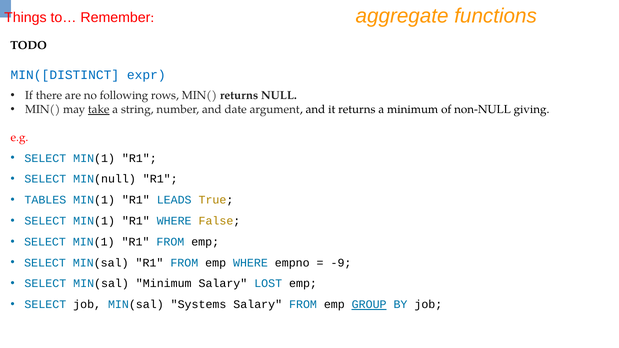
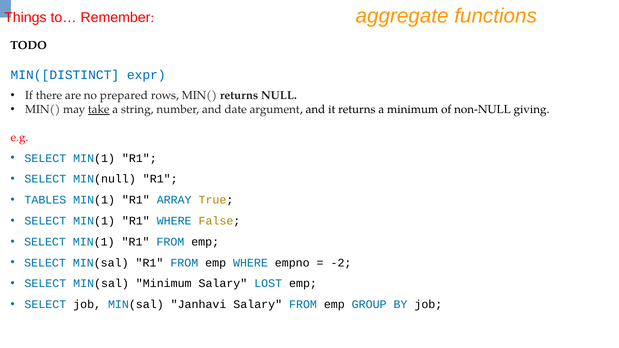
following: following -> prepared
LEADS: LEADS -> ARRAY
-9: -9 -> -2
Systems: Systems -> Janhavi
GROUP underline: present -> none
